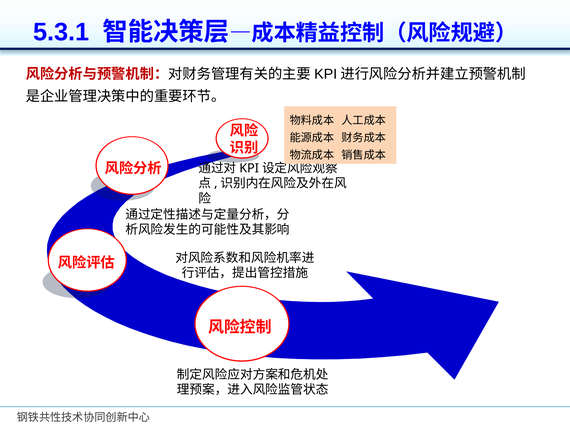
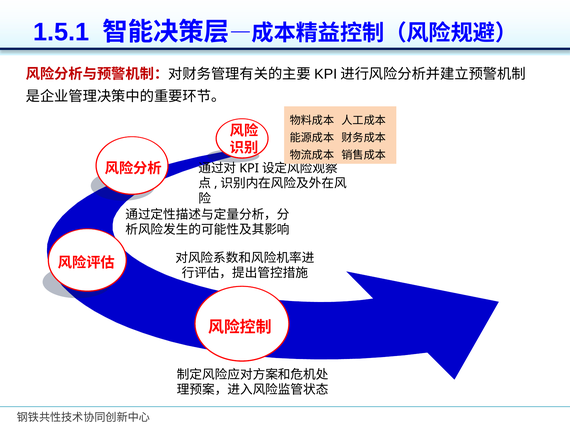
5.3.1: 5.3.1 -> 1.5.1
